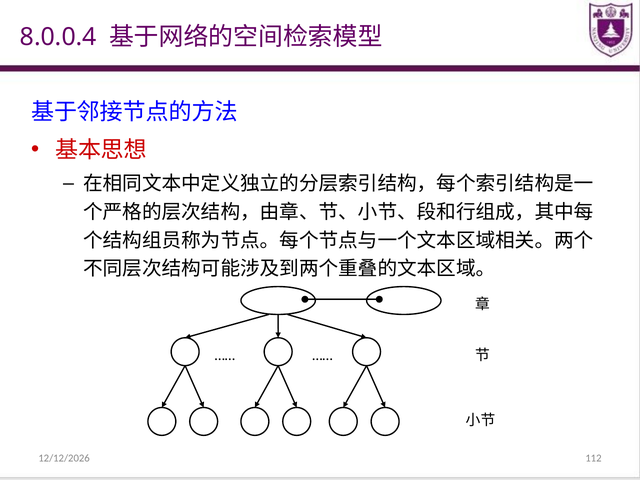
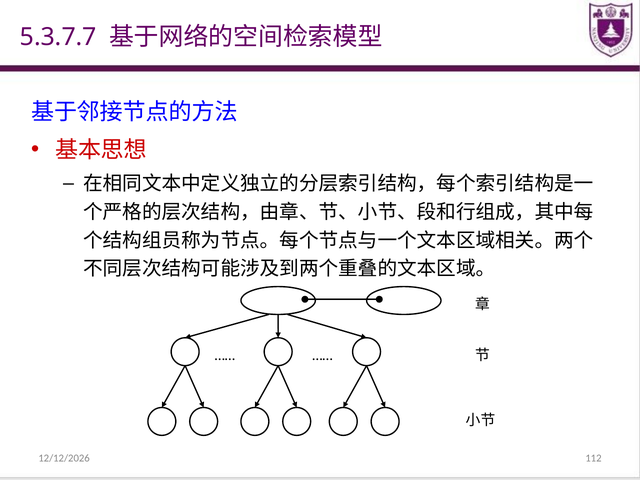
8.0.0.4: 8.0.0.4 -> 5.3.7.7
